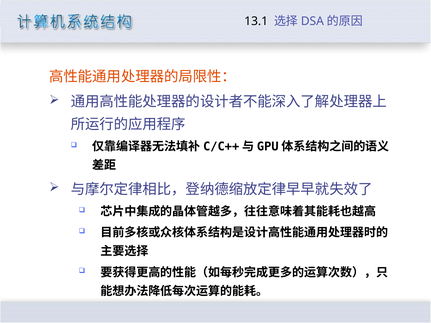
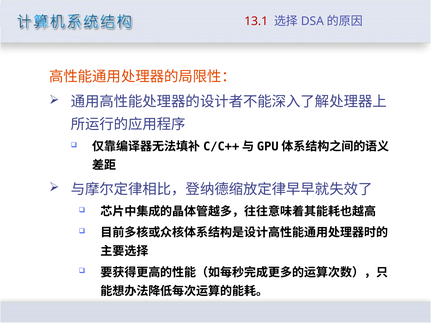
13.1 colour: black -> red
